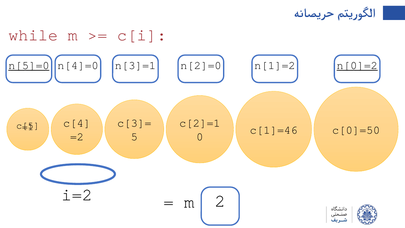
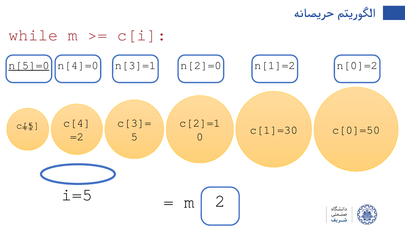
n[0]=2 underline: present -> none
c[1]=46: c[1]=46 -> c[1]=30
i=2: i=2 -> i=5
